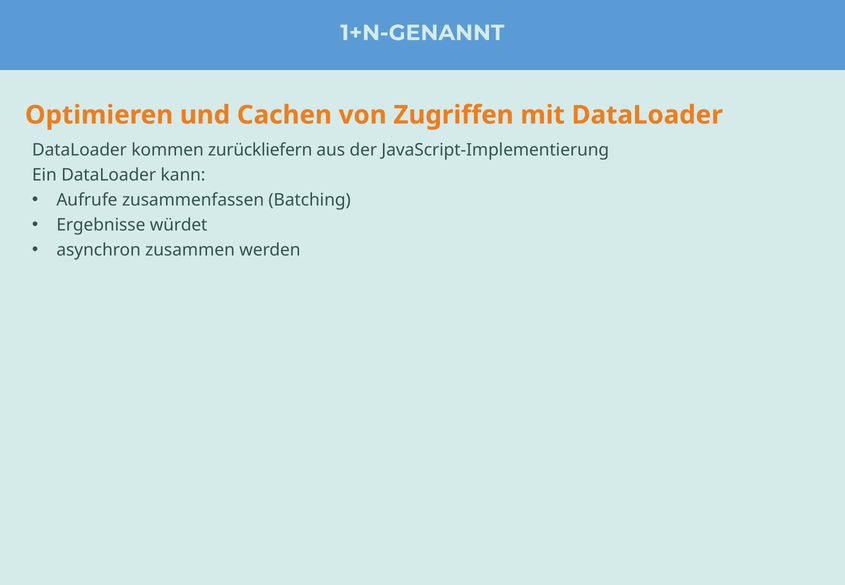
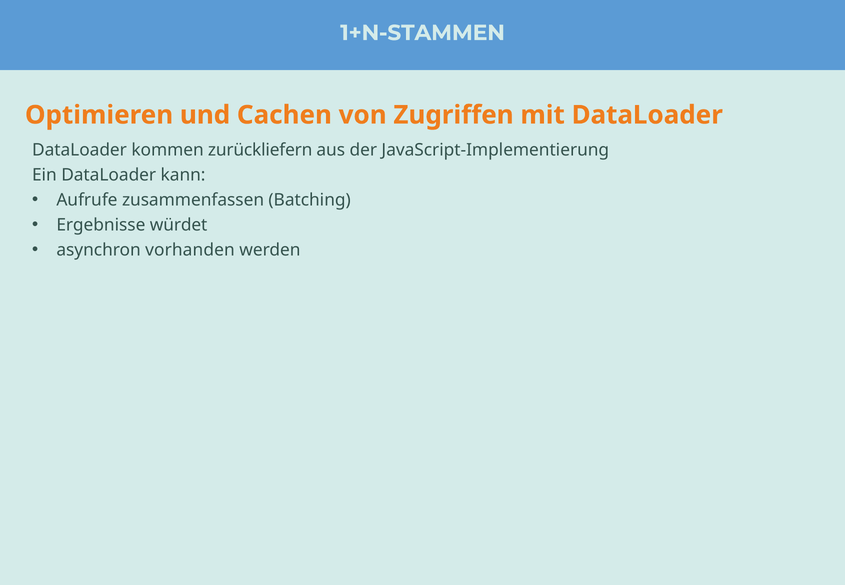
1+N-GENANNT: 1+N-GENANNT -> 1+N-STAMMEN
zusammen: zusammen -> vorhanden
